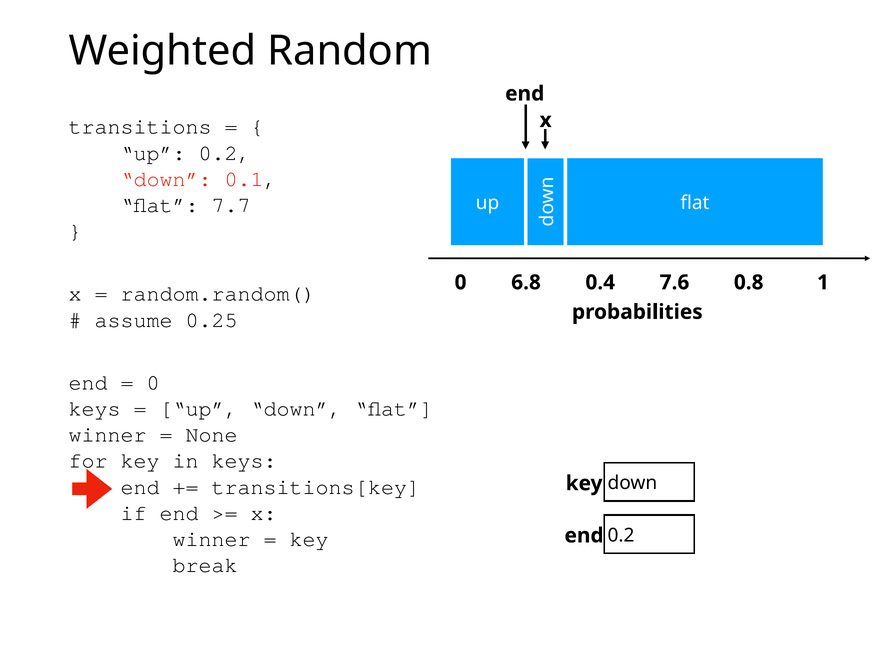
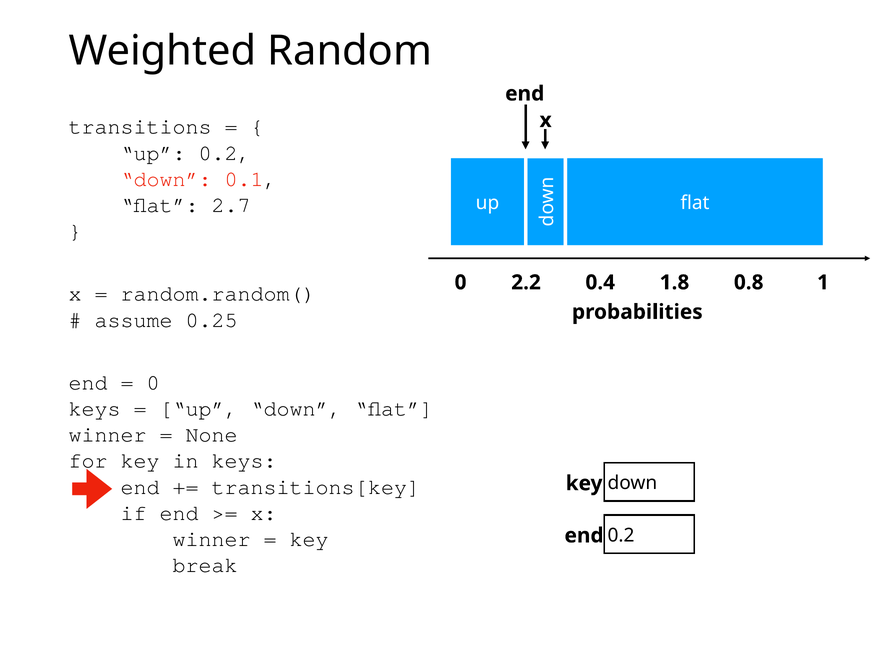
7.7: 7.7 -> 2.7
6.8: 6.8 -> 2.2
7.6: 7.6 -> 1.8
